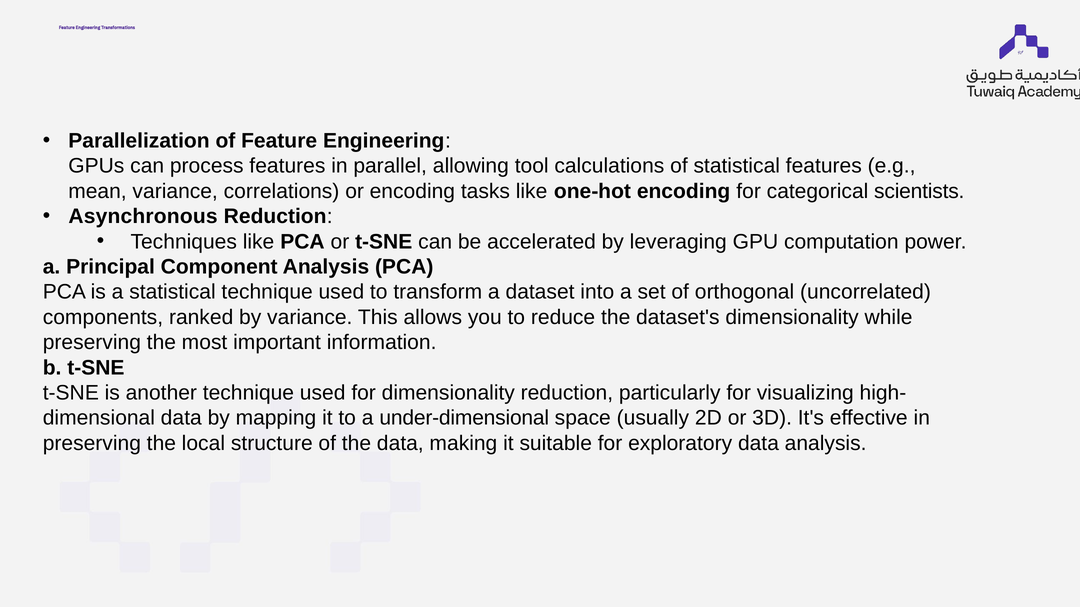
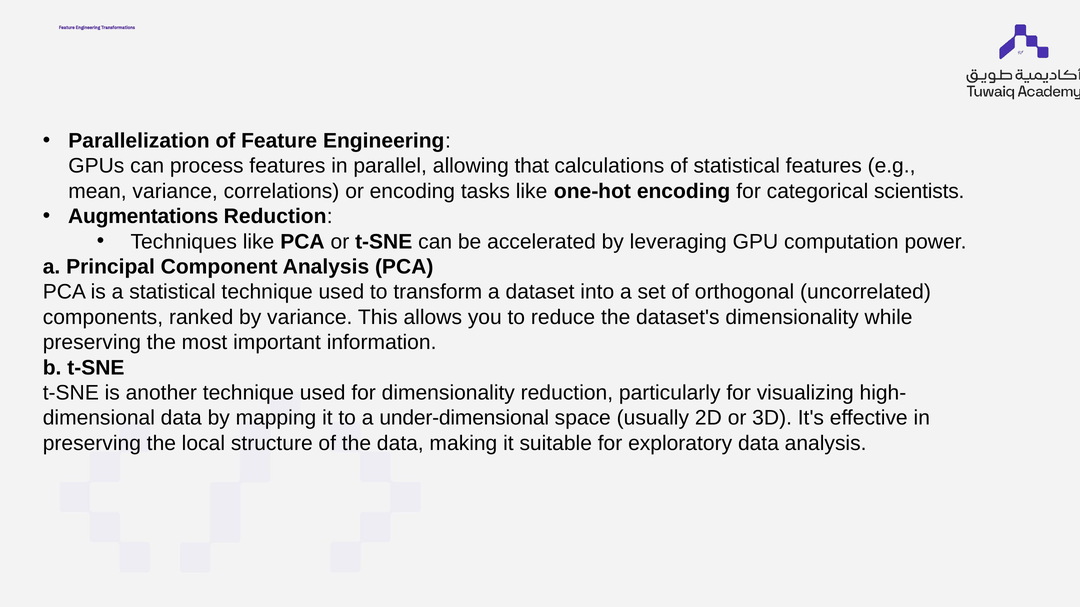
tool: tool -> that
Asynchronous: Asynchronous -> Augmentations
